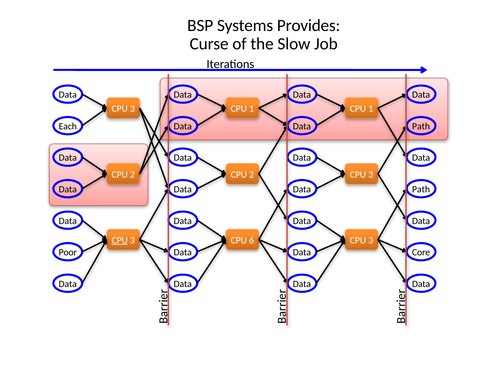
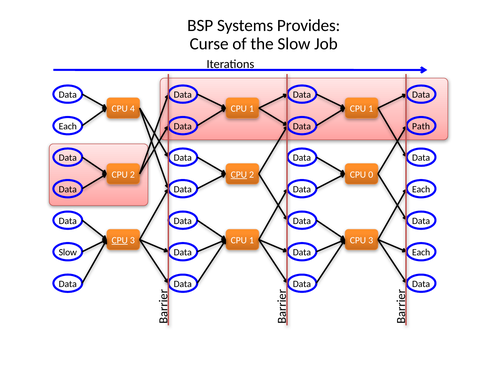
3 at (132, 109): 3 -> 4
CPU at (239, 174) underline: none -> present
3 at (371, 174): 3 -> 0
Path at (421, 189): Path -> Each
6 at (252, 240): 6 -> 1
Poor at (68, 252): Poor -> Slow
Core at (421, 252): Core -> Each
